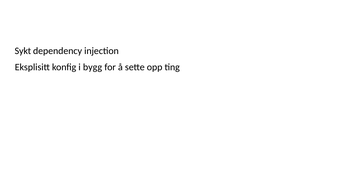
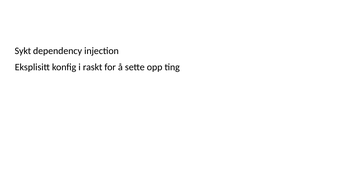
bygg: bygg -> raskt
